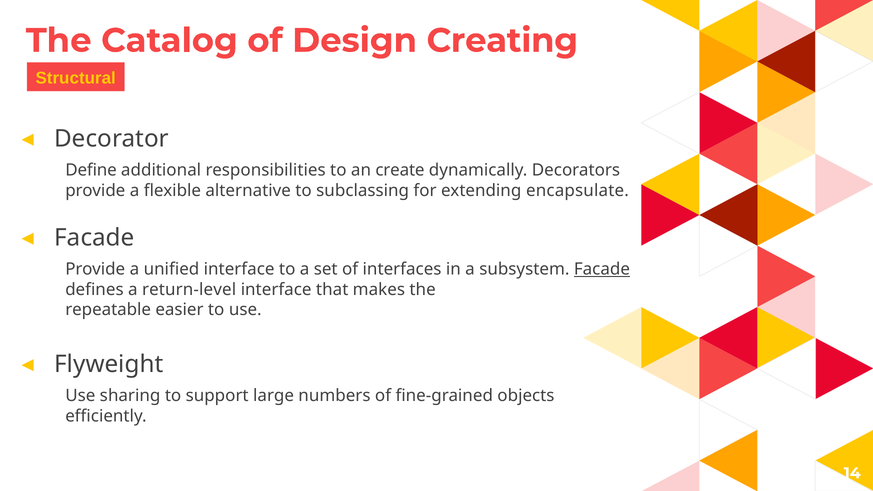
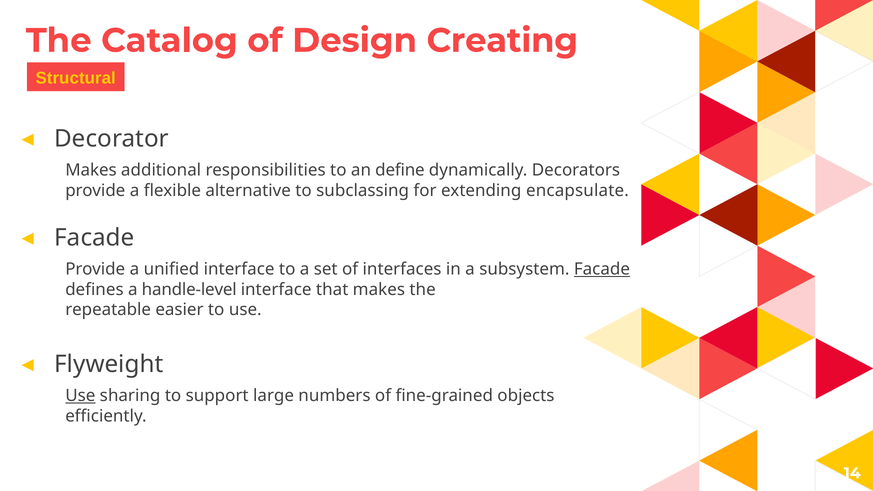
Define at (91, 170): Define -> Makes
create: create -> define
return-level: return-level -> handle-level
Use at (80, 396) underline: none -> present
